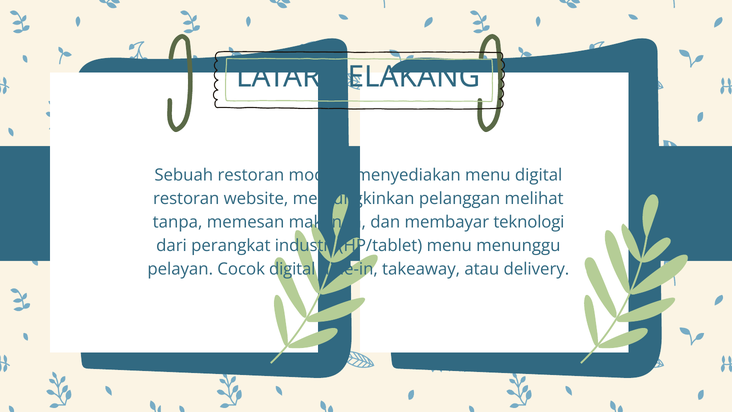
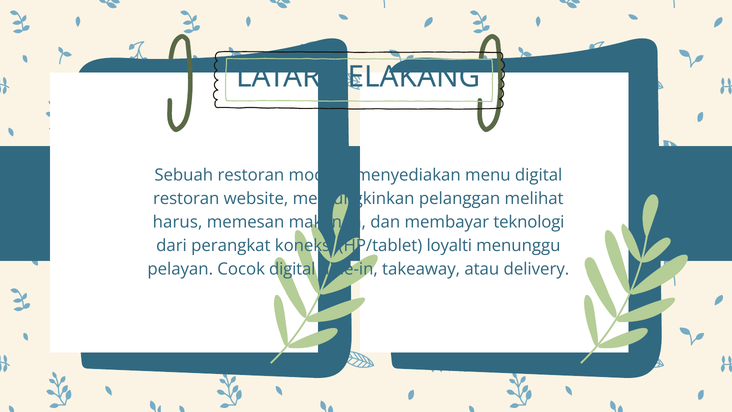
tanpa: tanpa -> harus
industri: industri -> koneksi
HP/tablet menu: menu -> loyalti
